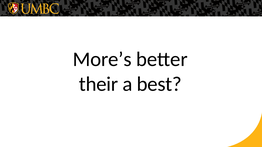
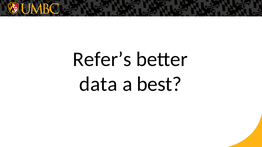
More’s: More’s -> Refer’s
their: their -> data
